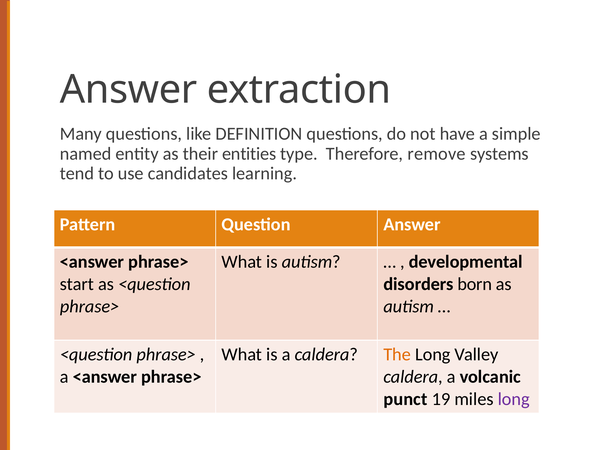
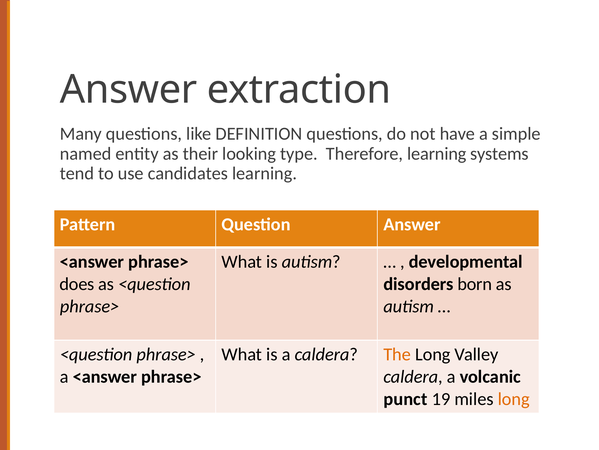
entities: entities -> looking
Therefore remove: remove -> learning
start: start -> does
long at (514, 398) colour: purple -> orange
